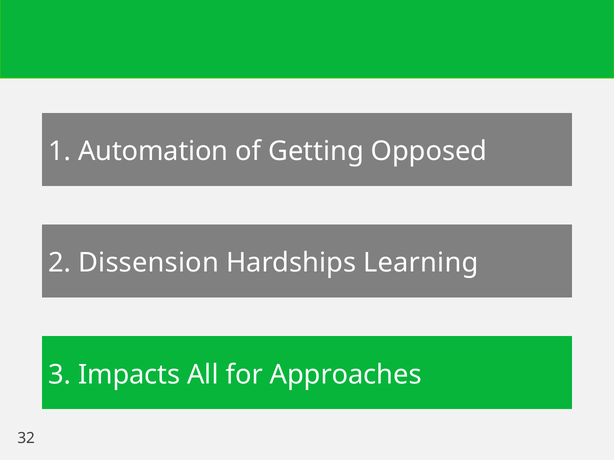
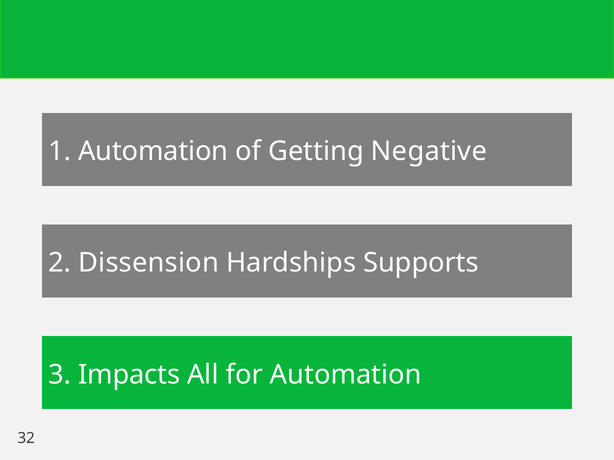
Opposed: Opposed -> Negative
Learning: Learning -> Supports
for Approaches: Approaches -> Automation
